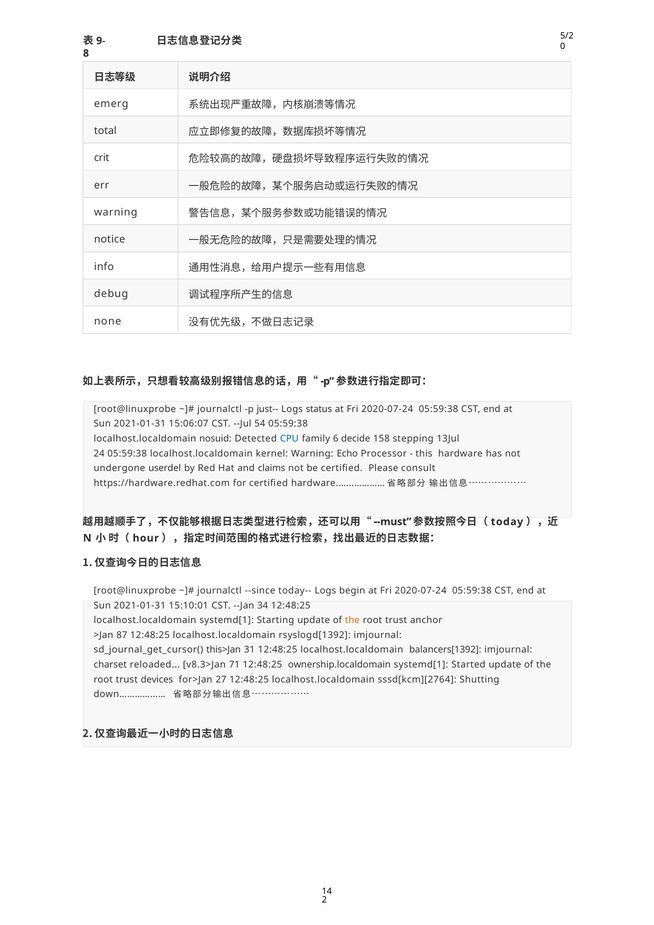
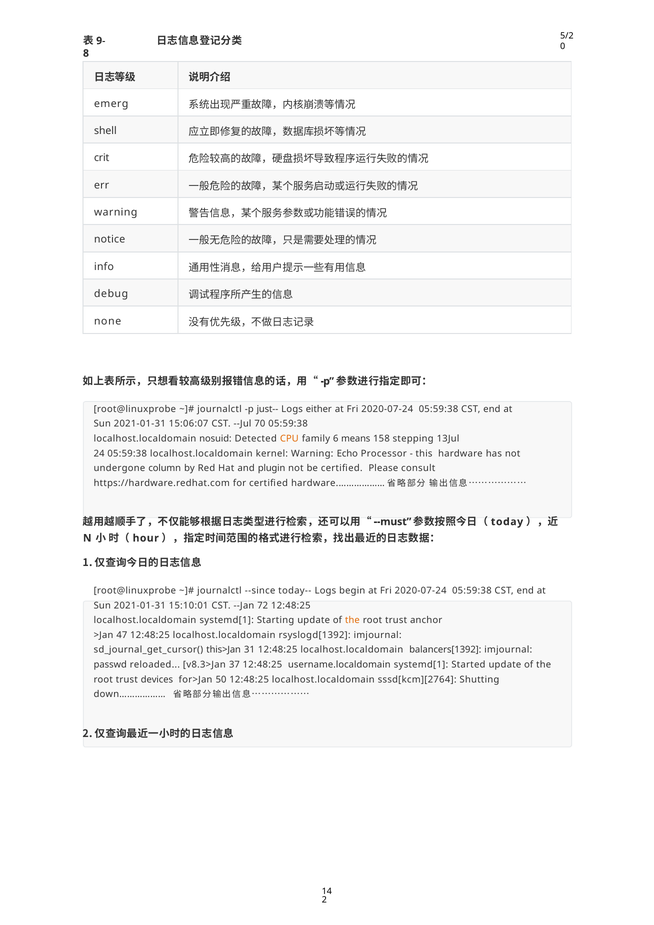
total: total -> shell
status: status -> either
54: 54 -> 70
CPU colour: blue -> orange
decide: decide -> means
userdel: userdel -> column
claims: claims -> plugin
34: 34 -> 72
87: 87 -> 47
charset: charset -> passwd
71: 71 -> 37
ownership.localdomain: ownership.localdomain -> username.localdomain
27: 27 -> 50
